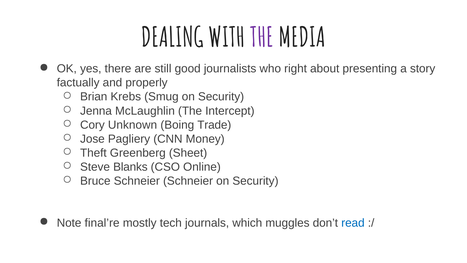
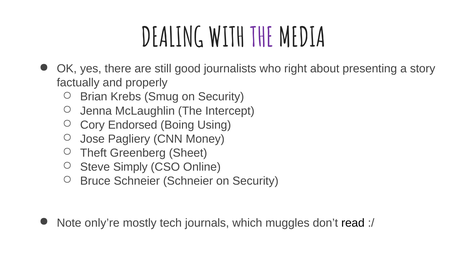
Unknown: Unknown -> Endorsed
Trade: Trade -> Using
Blanks: Blanks -> Simply
final’re: final’re -> only’re
read colour: blue -> black
